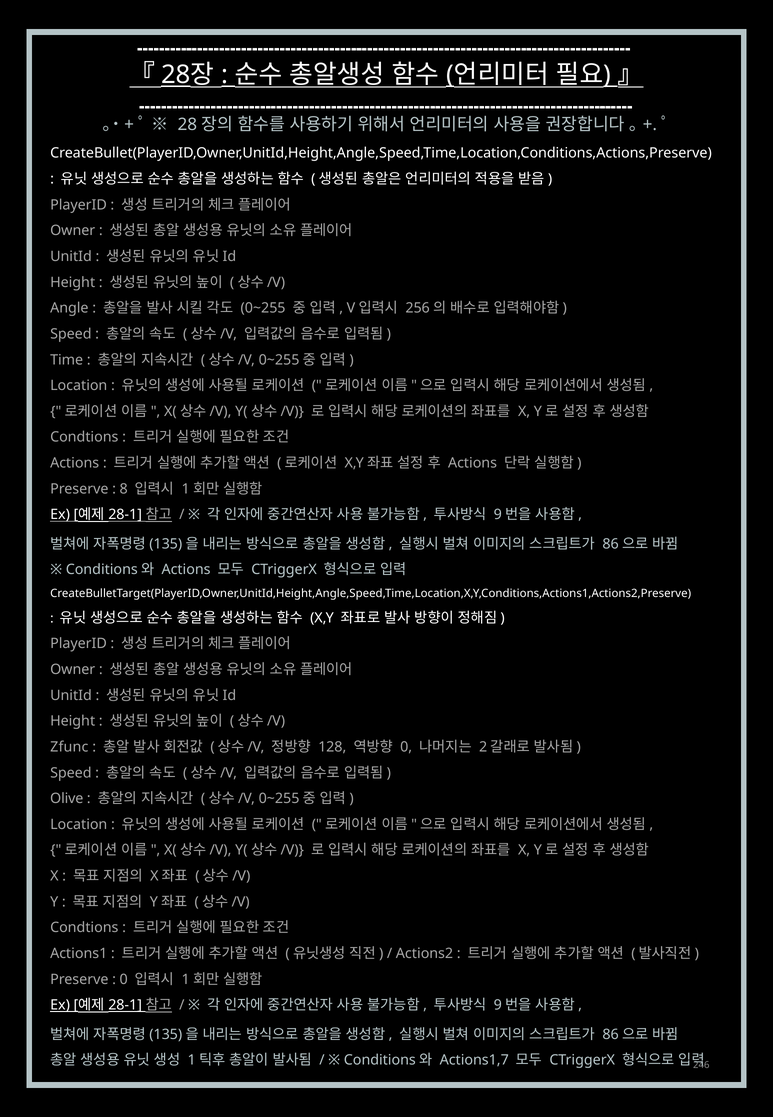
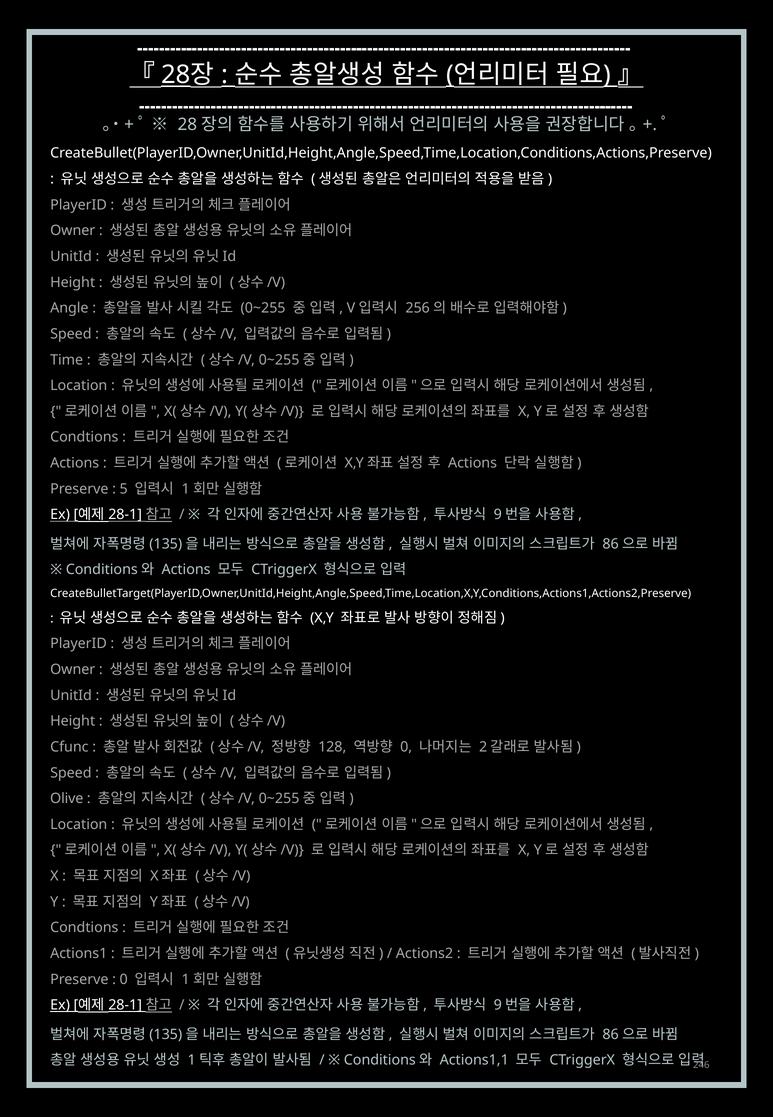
8: 8 -> 5
Zfunc: Zfunc -> Cfunc
Actions1,7: Actions1,7 -> Actions1,1
